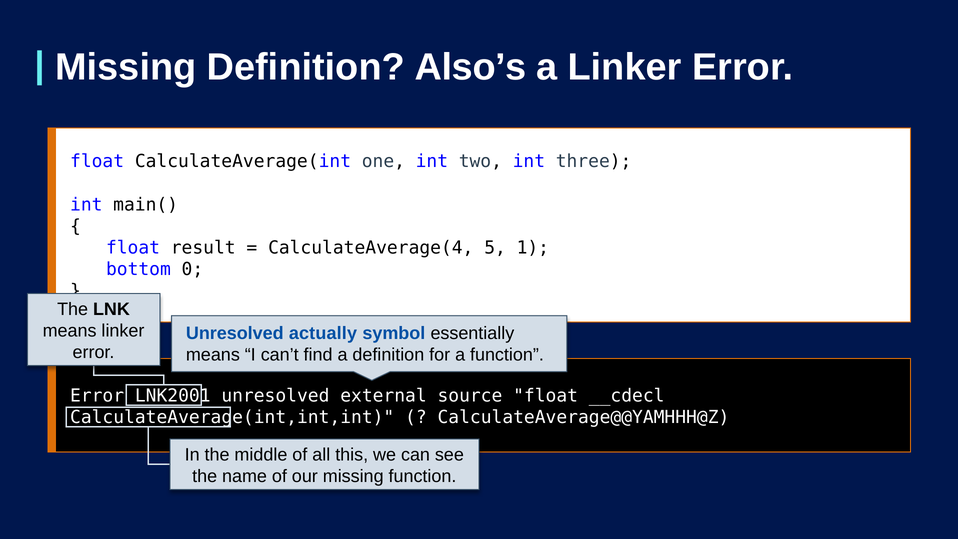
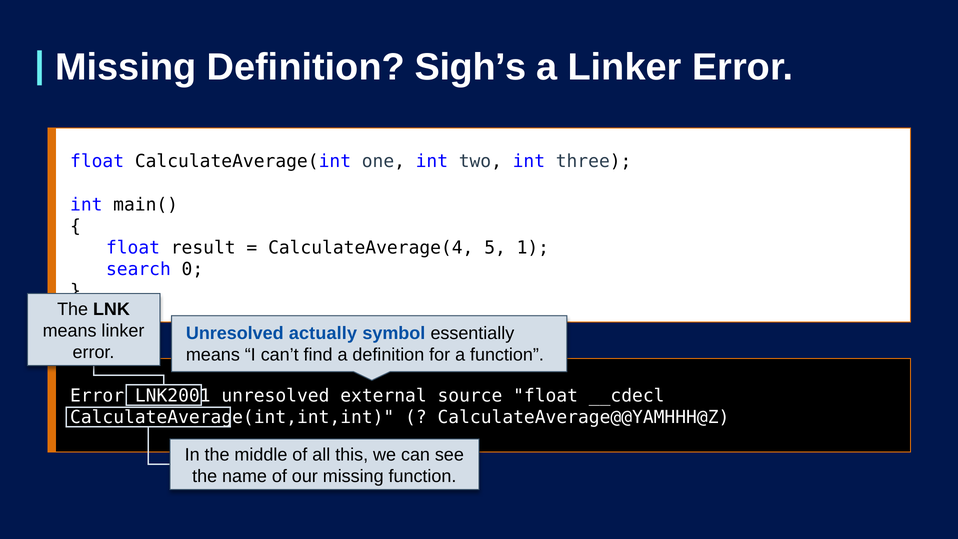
Also’s: Also’s -> Sigh’s
bottom: bottom -> search
